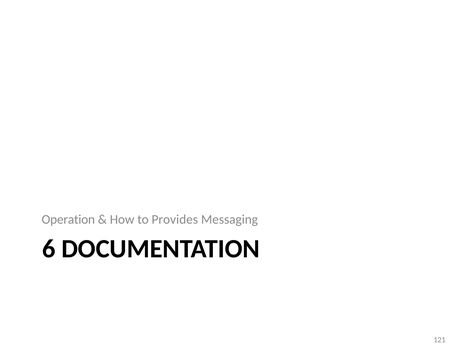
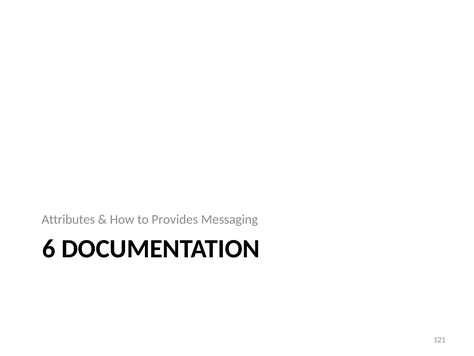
Operation: Operation -> Attributes
